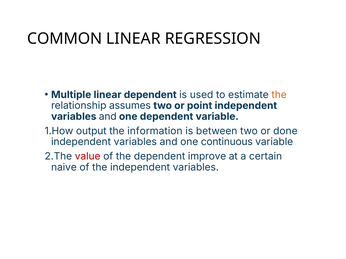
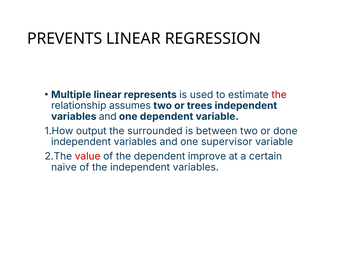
COMMON: COMMON -> PREVENTS
linear dependent: dependent -> represents
the at (279, 95) colour: orange -> red
point: point -> trees
information: information -> surrounded
continuous: continuous -> supervisor
